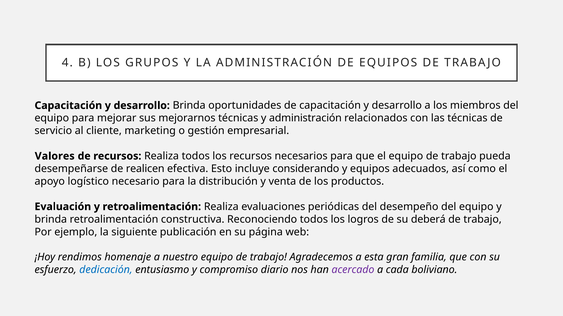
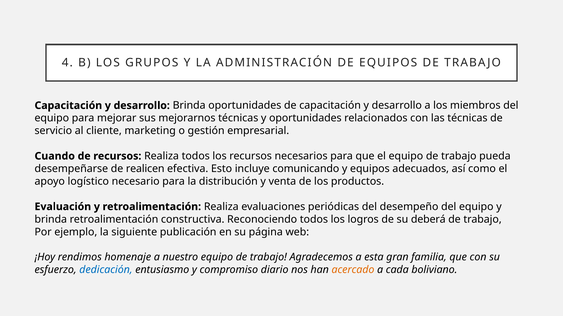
y administración: administración -> oportunidades
Valores: Valores -> Cuando
considerando: considerando -> comunicando
acercado colour: purple -> orange
